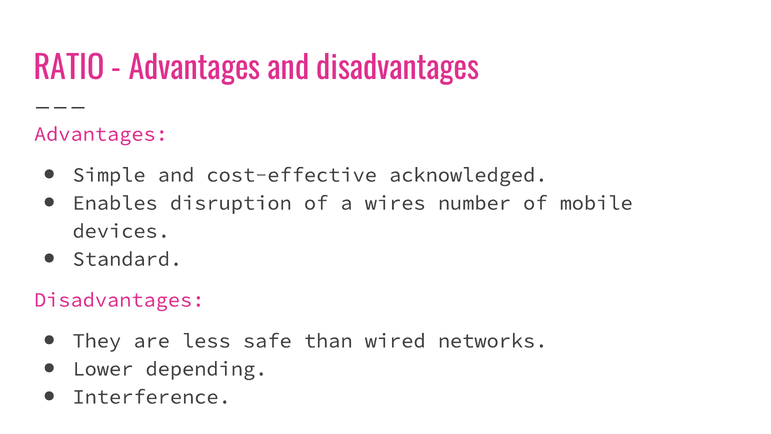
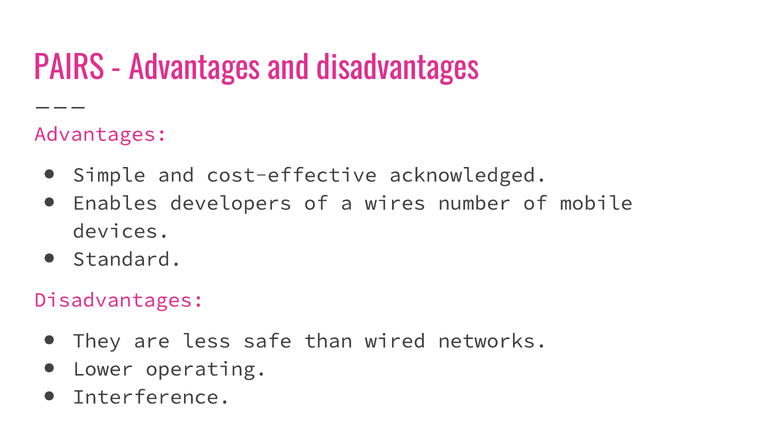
RATIO: RATIO -> PAIRS
disruption: disruption -> developers
depending: depending -> operating
